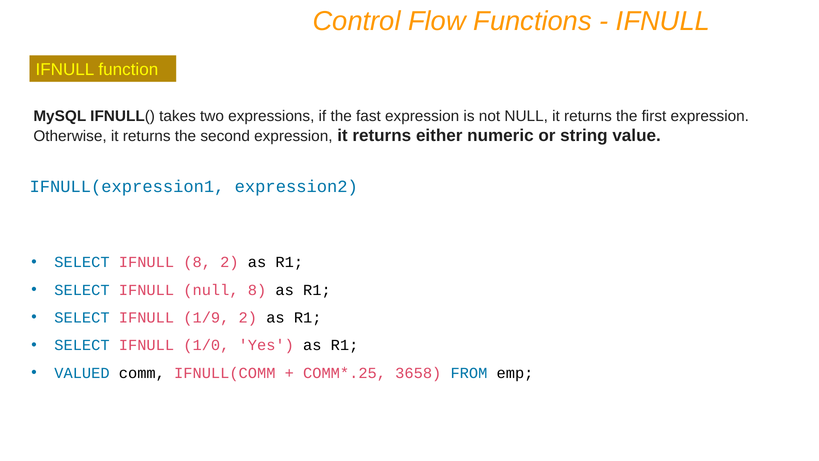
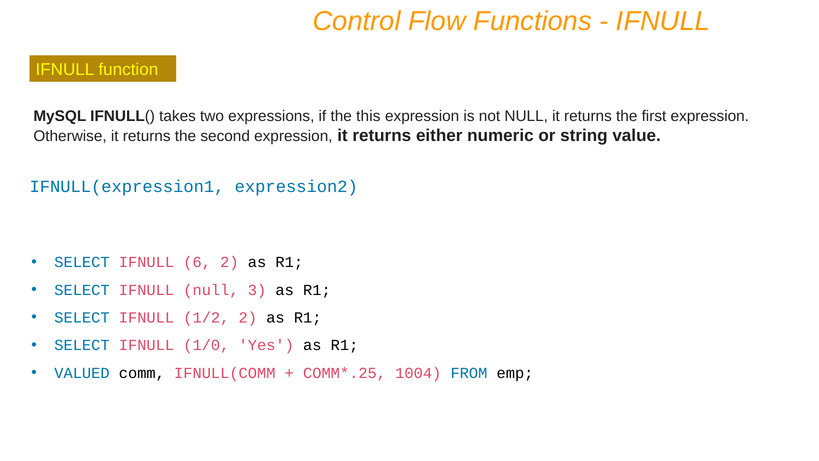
fast: fast -> this
IFNULL 8: 8 -> 6
null 8: 8 -> 3
1/9: 1/9 -> 1/2
3658: 3658 -> 1004
